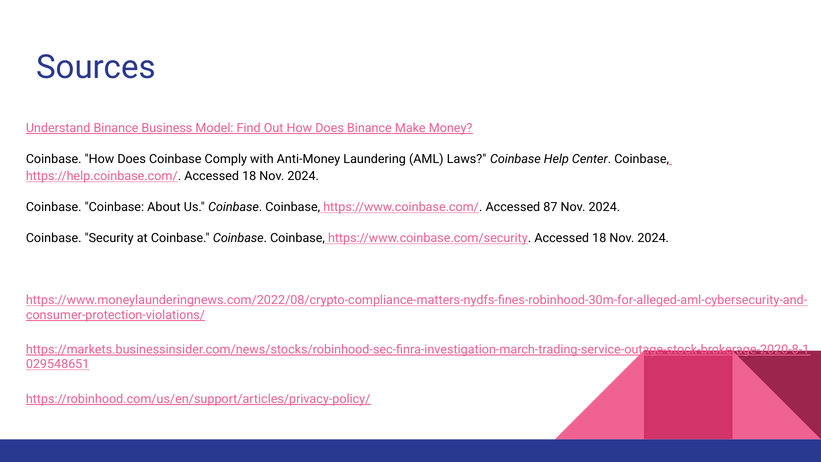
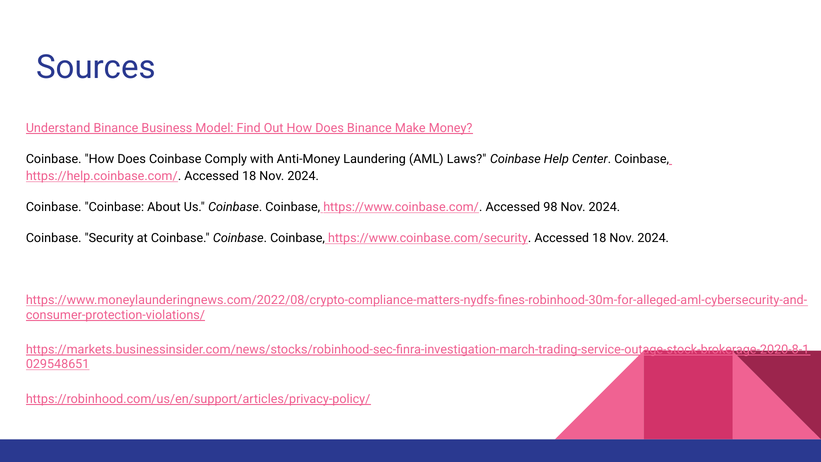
87: 87 -> 98
